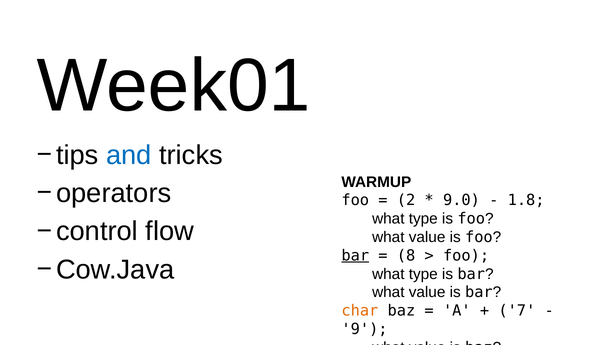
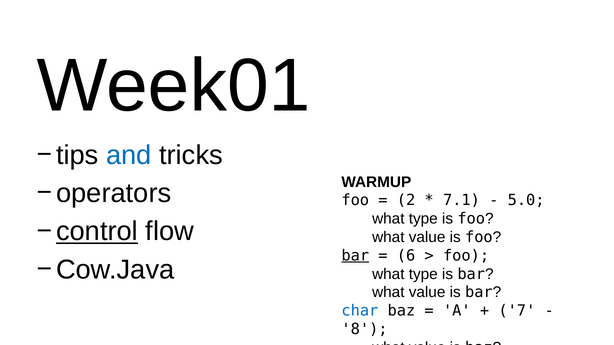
9.0: 9.0 -> 7.1
1.8: 1.8 -> 5.0
control underline: none -> present
8: 8 -> 6
char colour: orange -> blue
9: 9 -> 8
